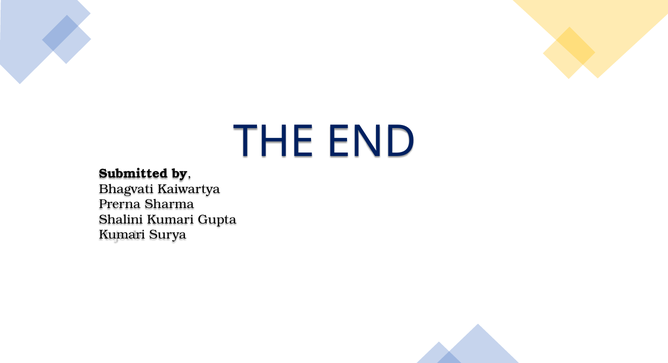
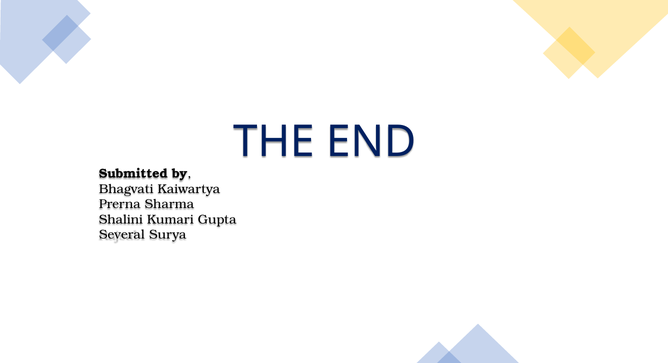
Kumari at (122, 235): Kumari -> Several
